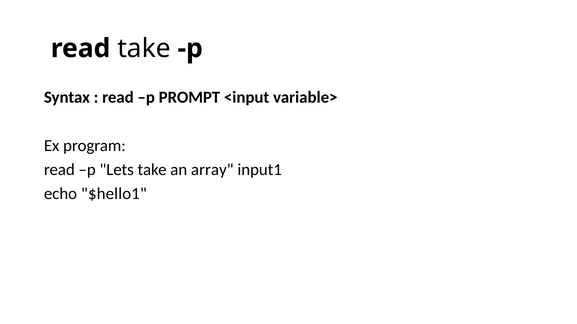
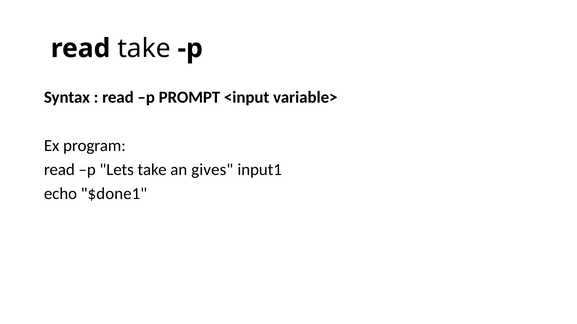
array: array -> gives
$hello1: $hello1 -> $done1
